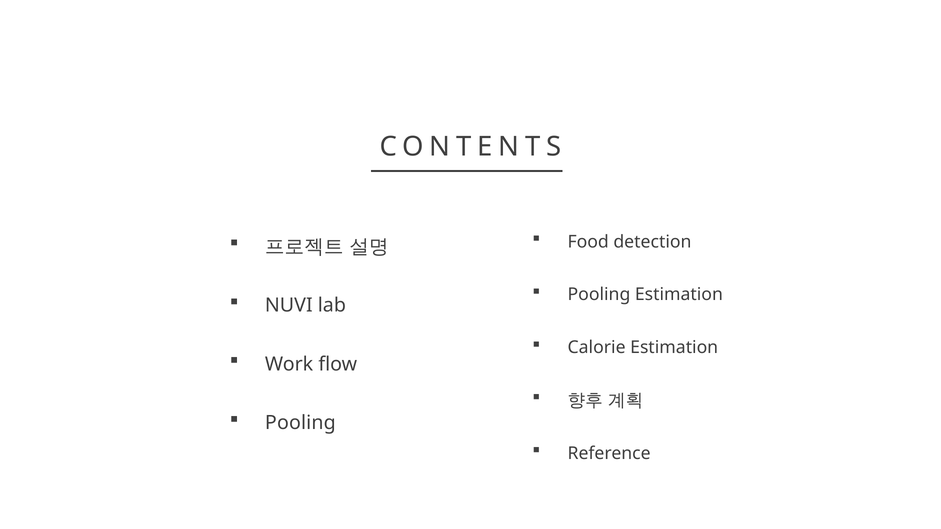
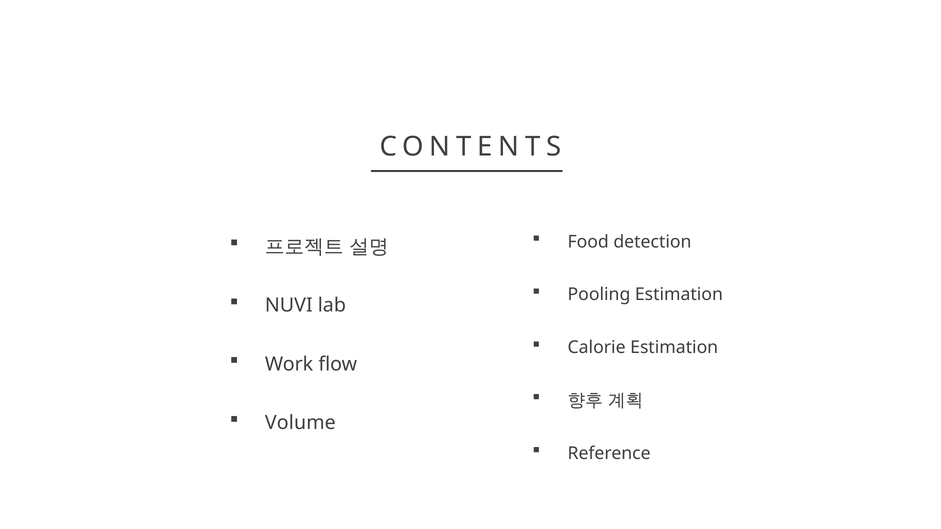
Pooling at (300, 423): Pooling -> Volume
